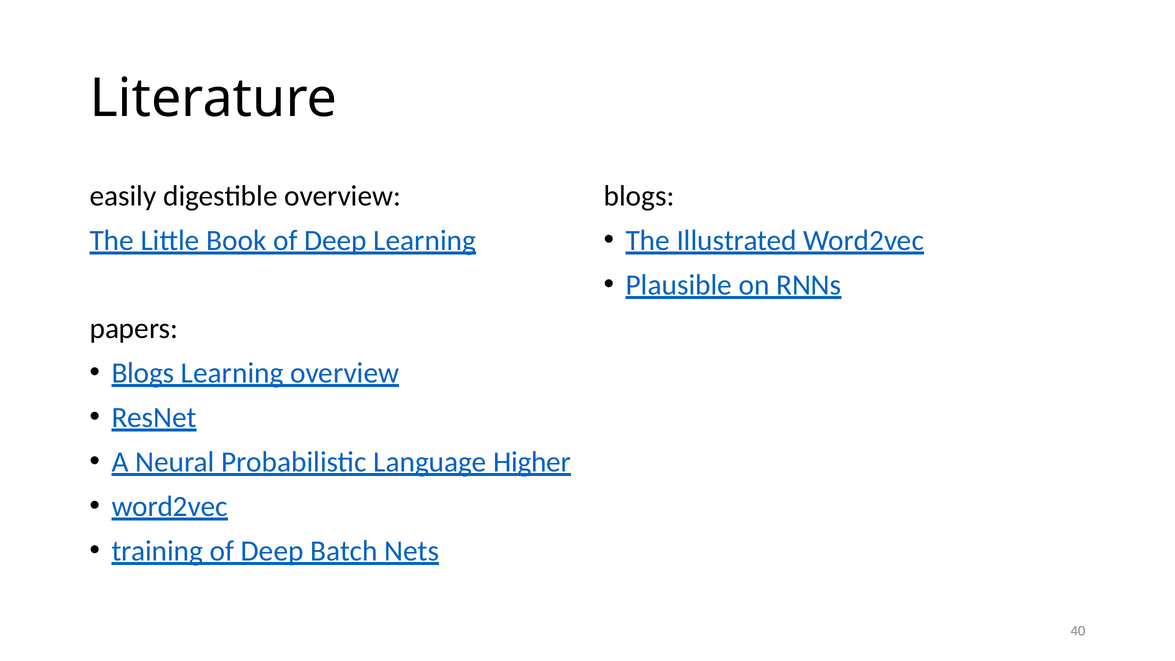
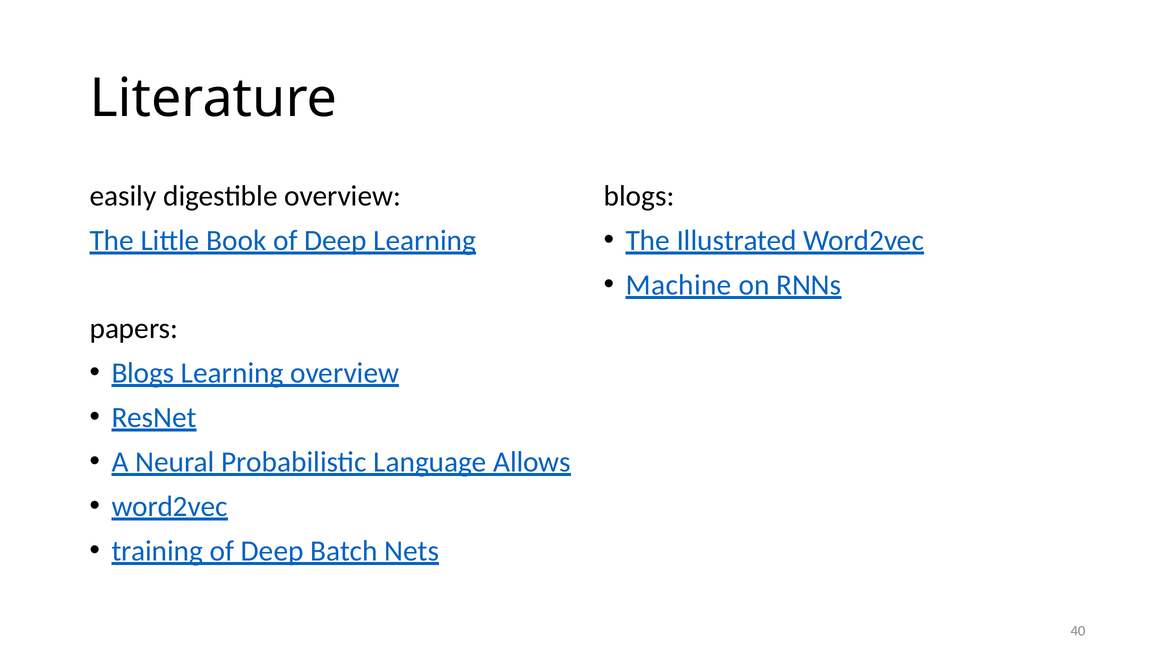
Plausible: Plausible -> Machine
Higher: Higher -> Allows
